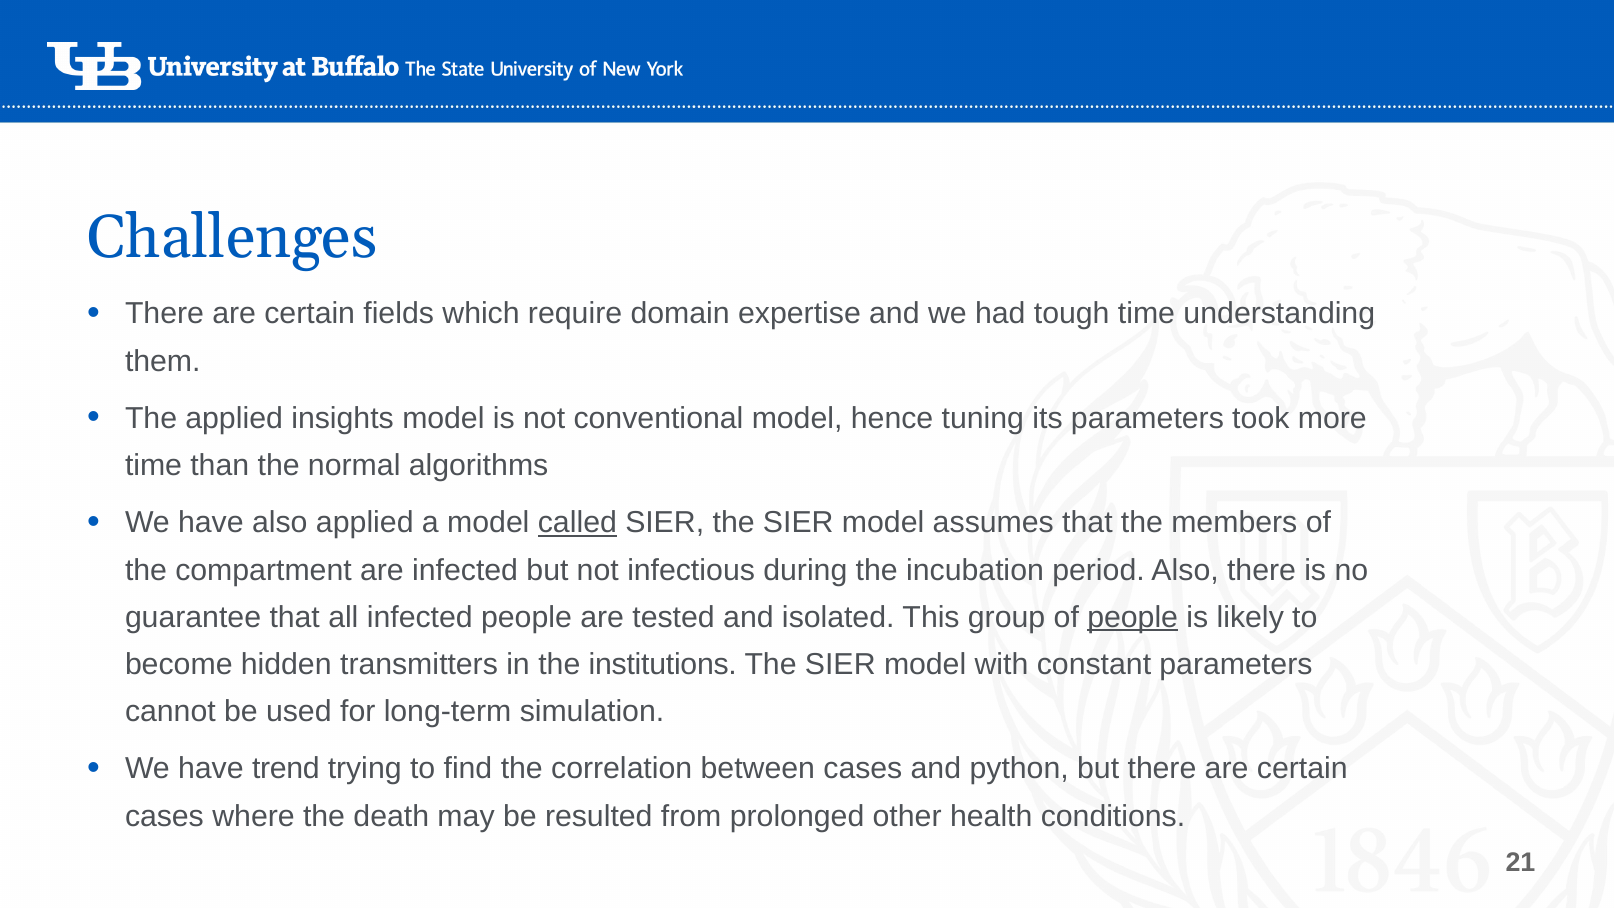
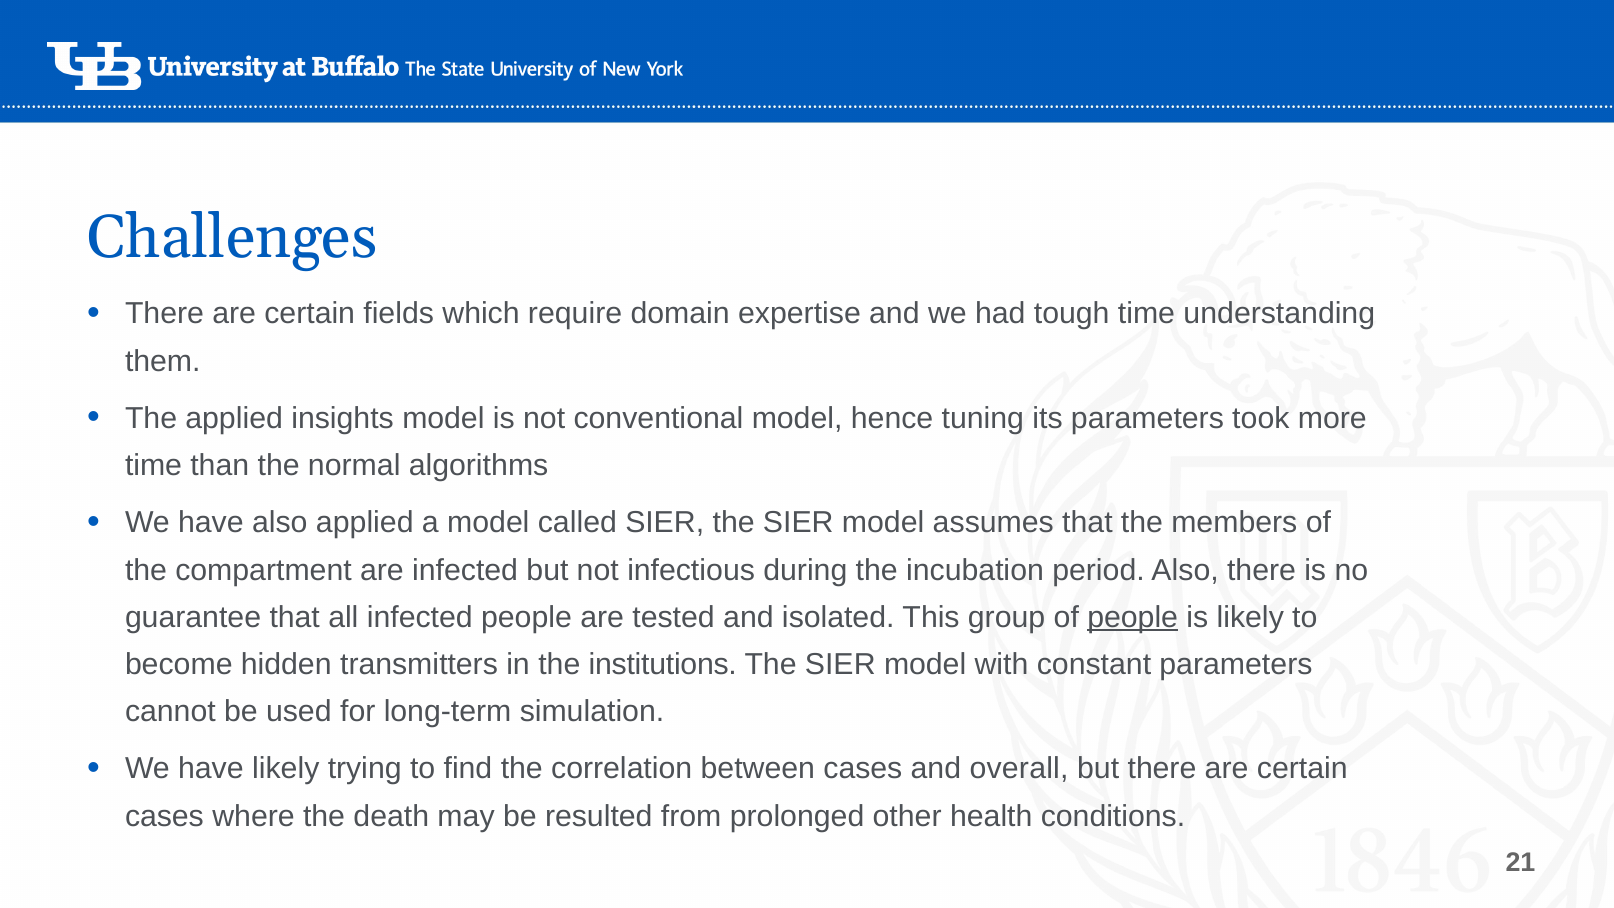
called underline: present -> none
have trend: trend -> likely
python: python -> overall
